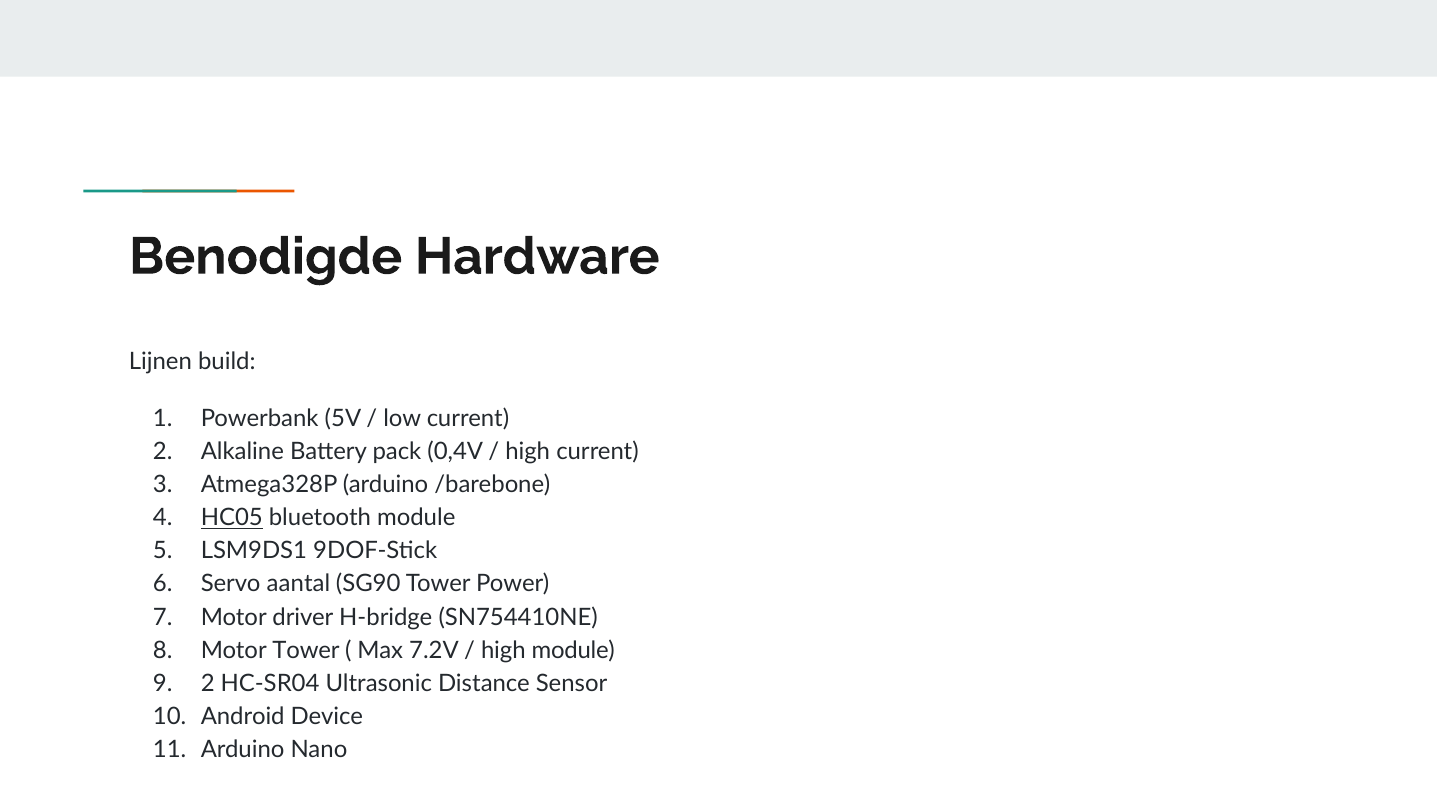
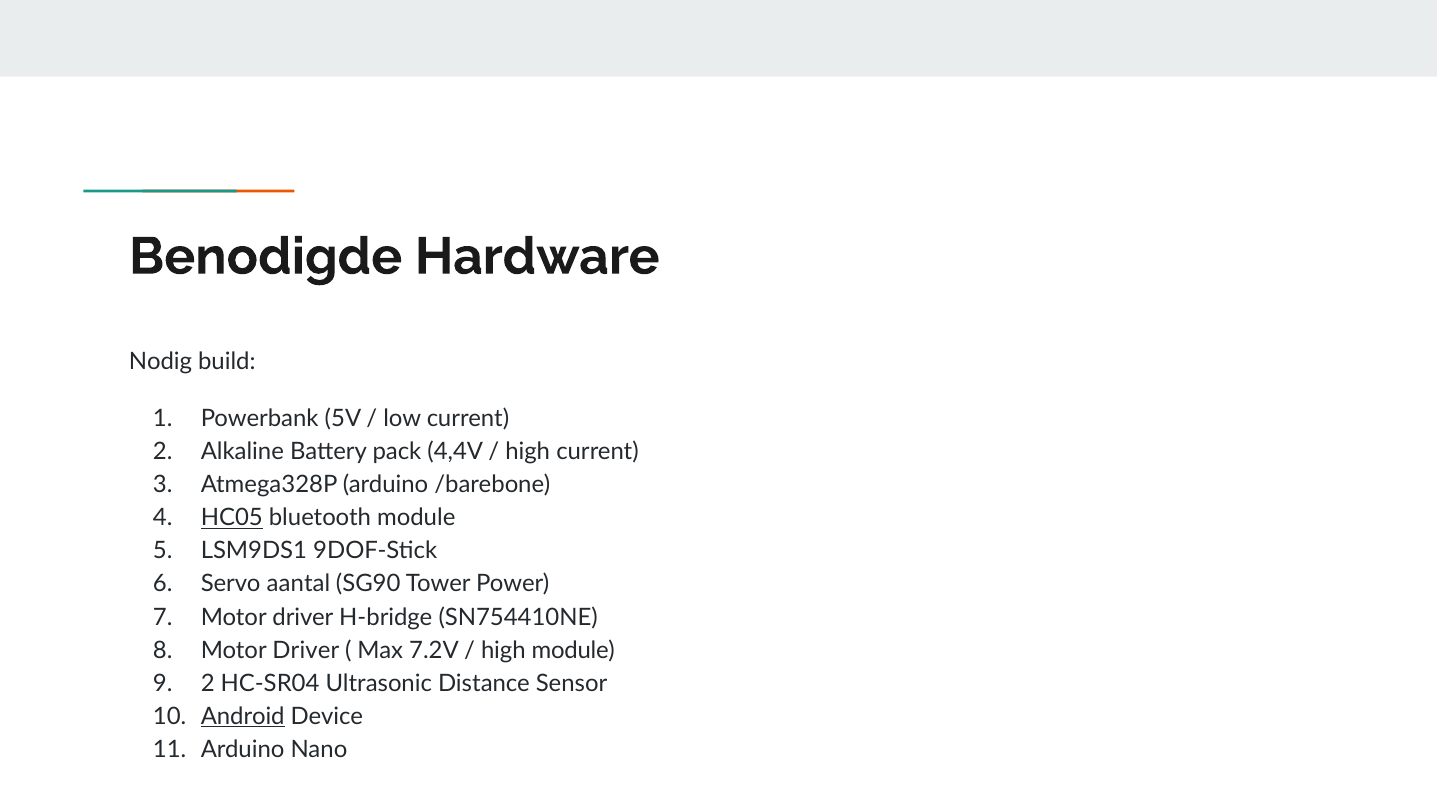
Lijnen: Lijnen -> Nodig
0,4V: 0,4V -> 4,4V
Tower at (306, 650): Tower -> Driver
Android underline: none -> present
